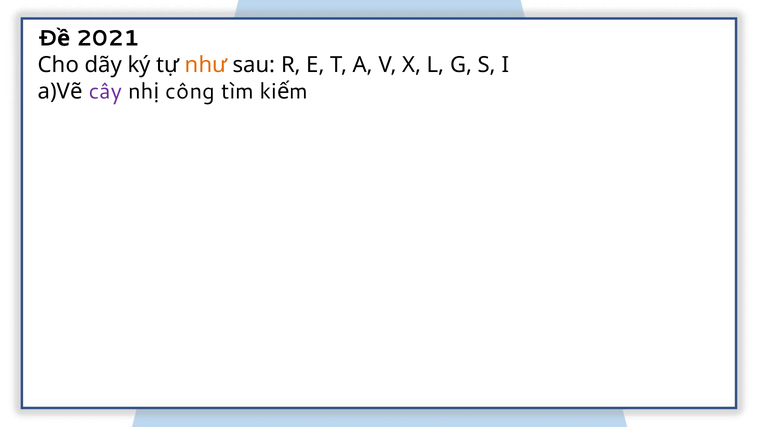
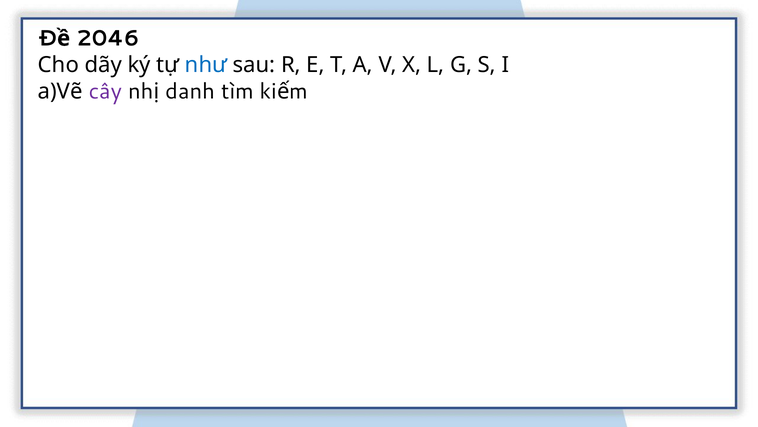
2021: 2021 -> 2046
như colour: orange -> blue
công: công -> danh
